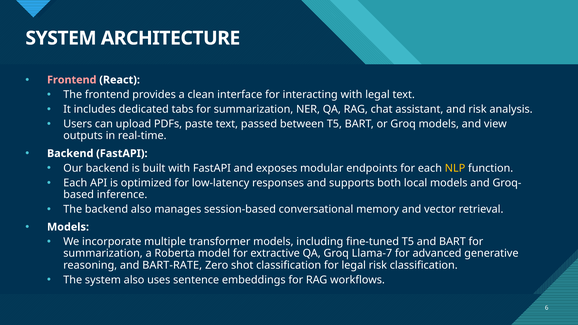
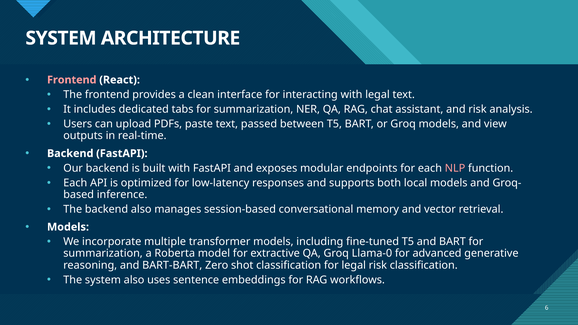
NLP colour: yellow -> pink
Llama-7: Llama-7 -> Llama-0
BART-RATE: BART-RATE -> BART-BART
